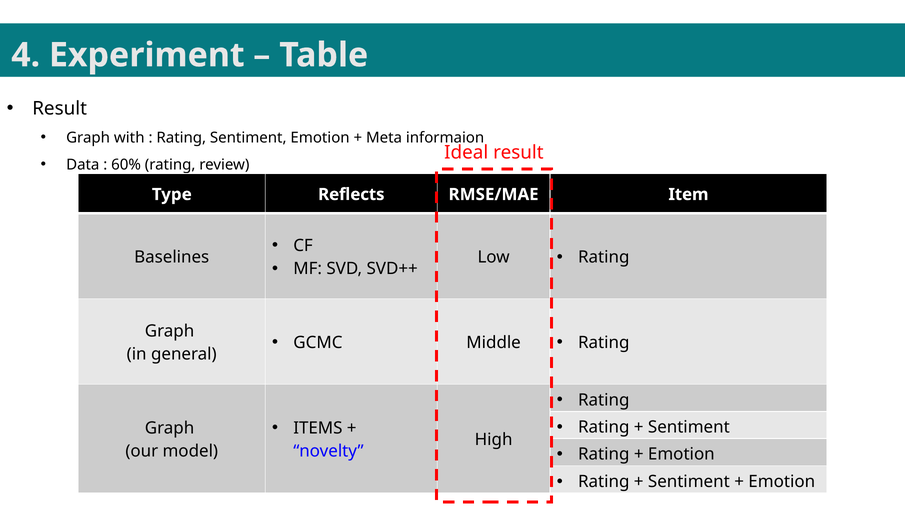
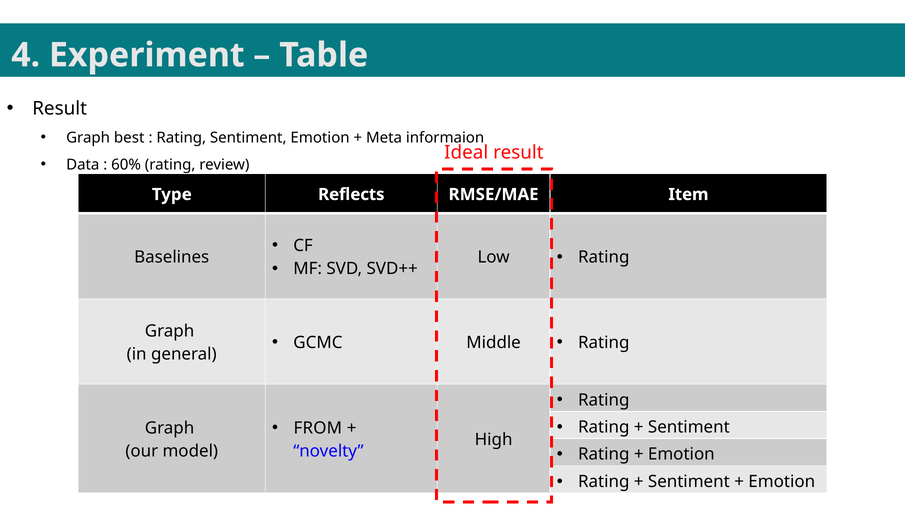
with: with -> best
ITEMS: ITEMS -> FROM
